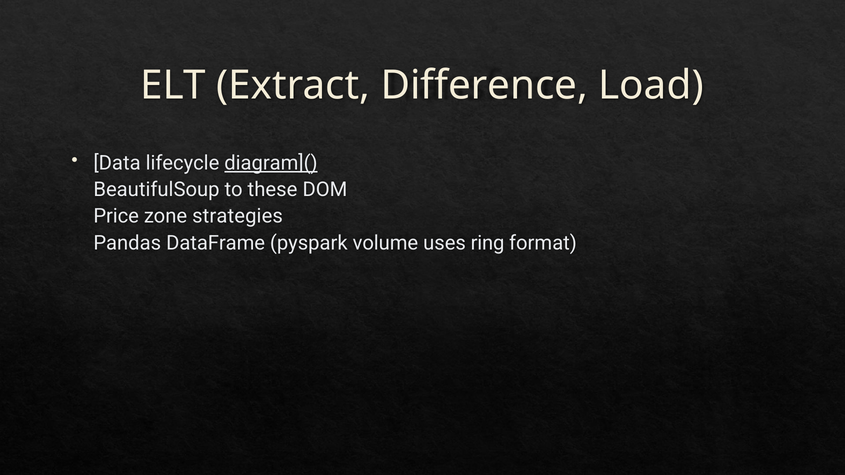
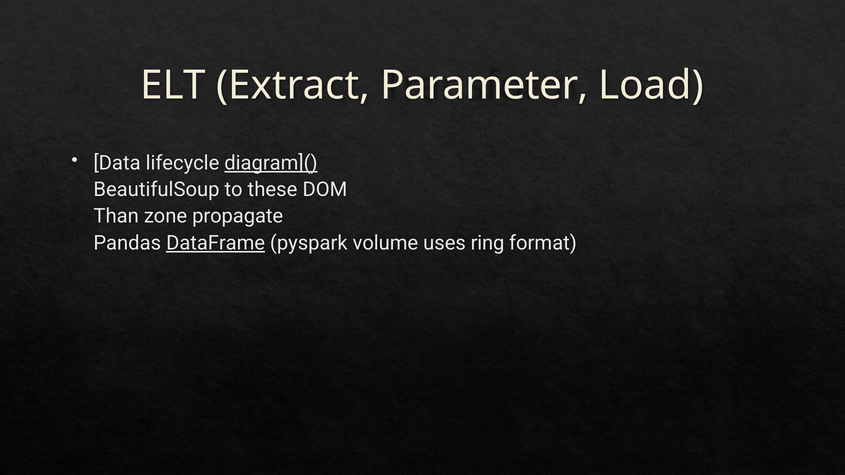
Difference: Difference -> Parameter
Price: Price -> Than
strategies: strategies -> propagate
DataFrame underline: none -> present
